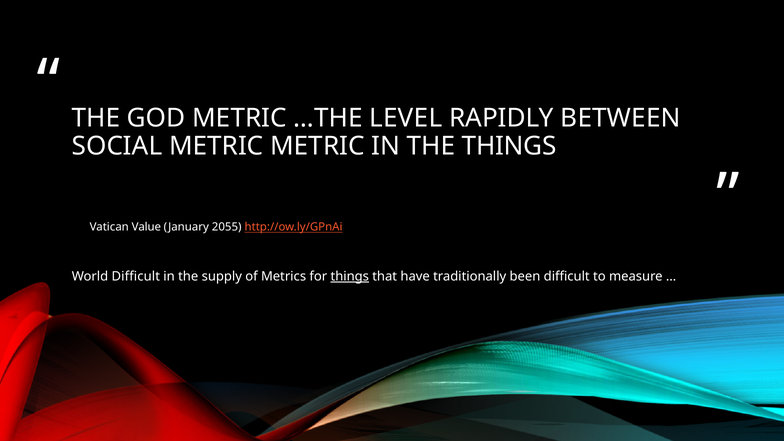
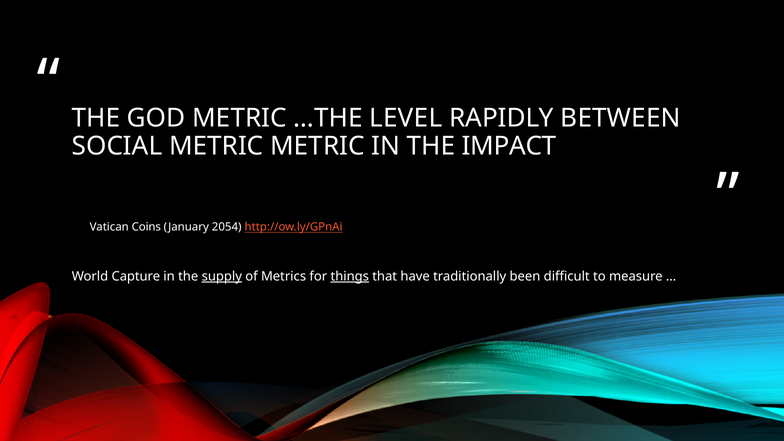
THE THINGS: THINGS -> IMPACT
Value: Value -> Coins
2055: 2055 -> 2054
World Difficult: Difficult -> Capture
supply underline: none -> present
